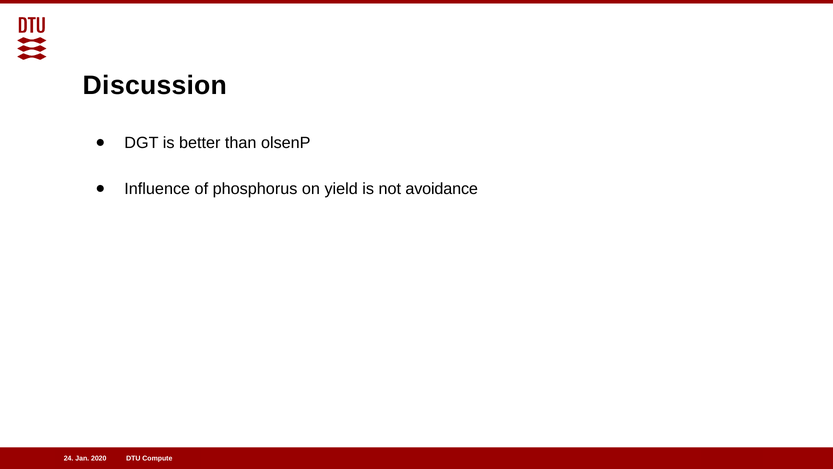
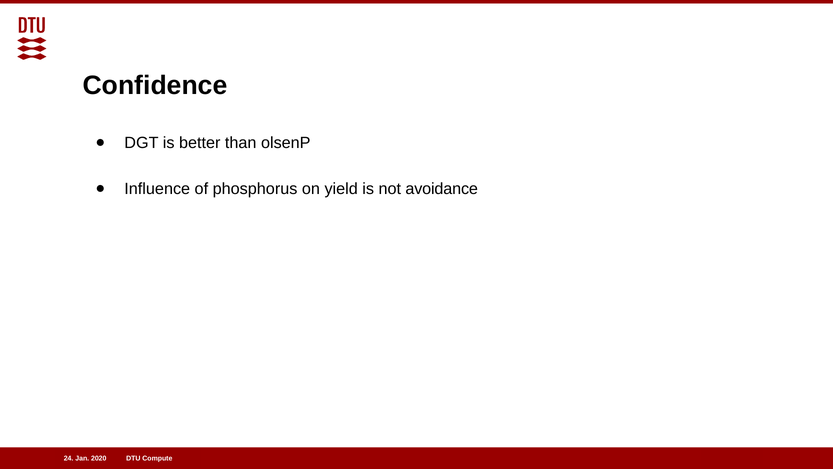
Discussion: Discussion -> Confidence
